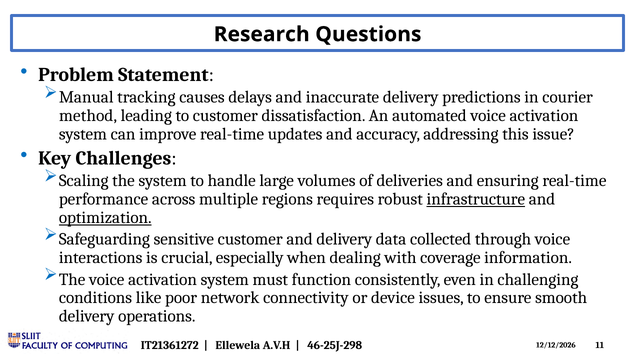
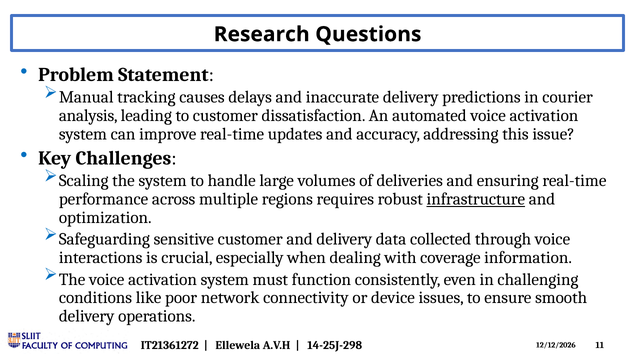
method: method -> analysis
optimization underline: present -> none
46-25J-298: 46-25J-298 -> 14-25J-298
